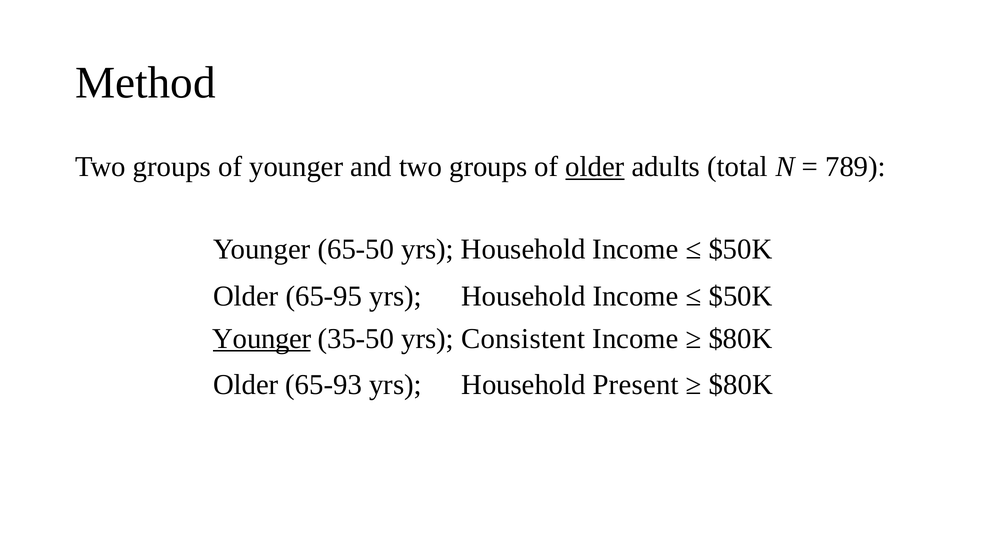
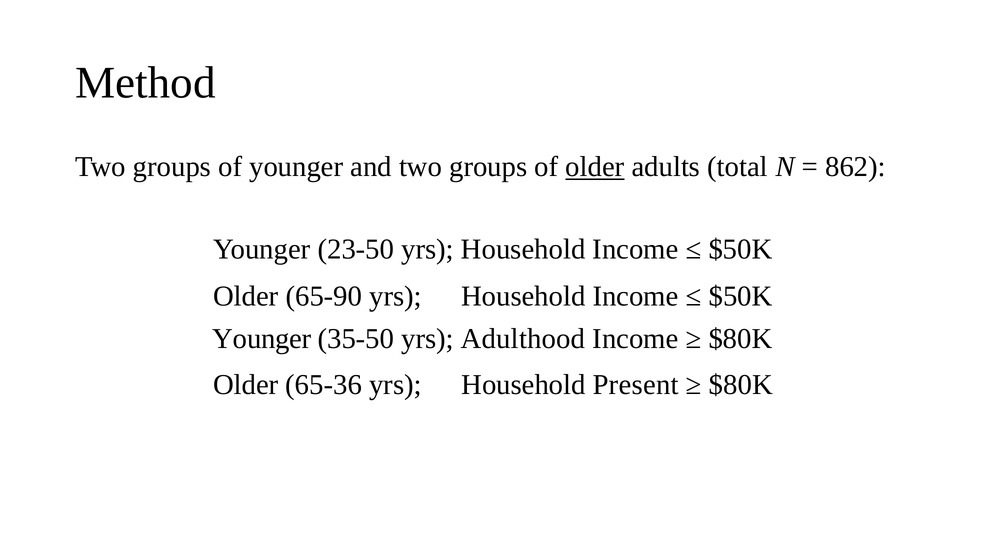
789: 789 -> 862
65-50: 65-50 -> 23-50
65-95: 65-95 -> 65-90
Younger at (262, 338) underline: present -> none
Consistent: Consistent -> Adulthood
65-93: 65-93 -> 65-36
